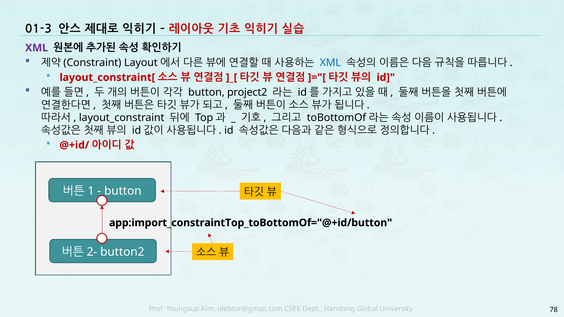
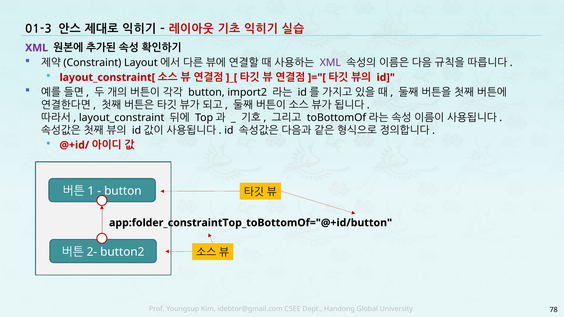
XML at (330, 63) colour: blue -> purple
project2: project2 -> import2
app:import_constraintTop_toBottomOf="@+id/button: app:import_constraintTop_toBottomOf="@+id/button -> app:folder_constraintTop_toBottomOf="@+id/button
